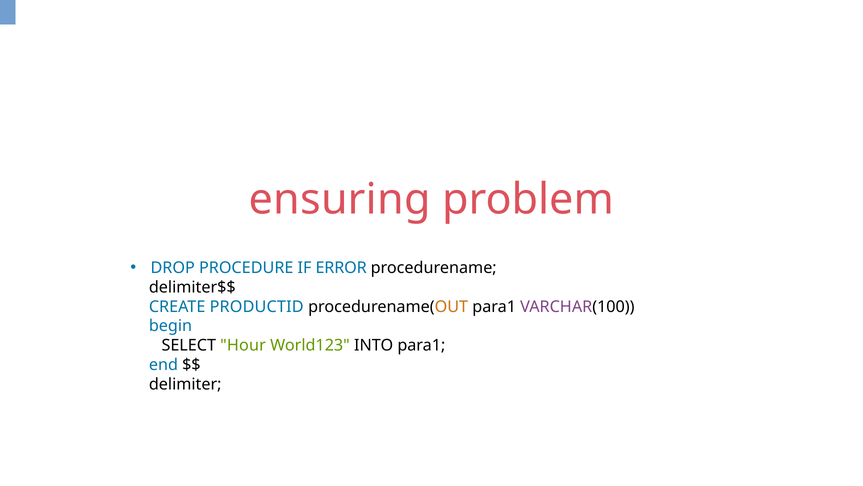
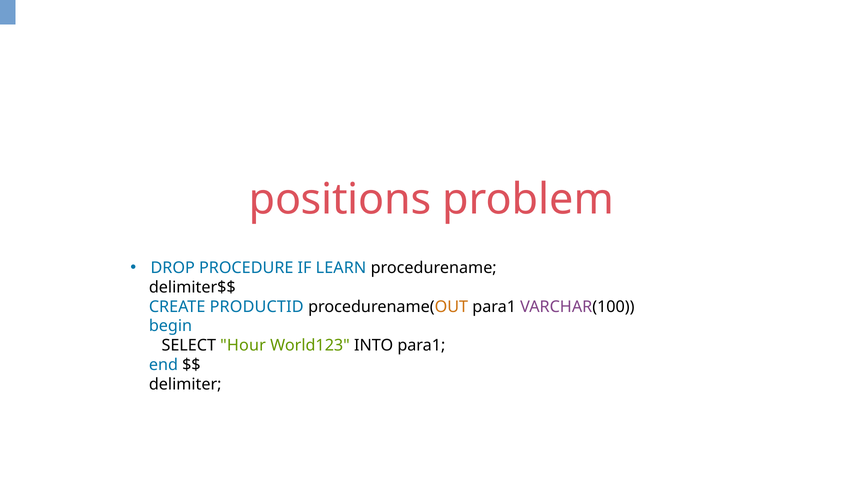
ensuring: ensuring -> positions
ERROR: ERROR -> LEARN
